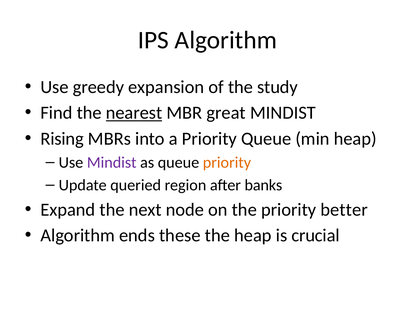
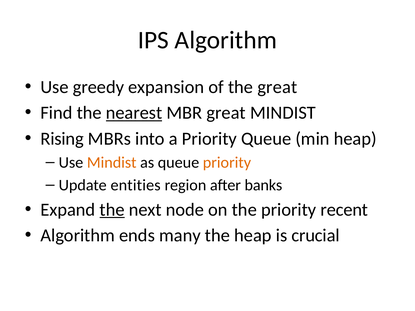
the study: study -> great
Mindist at (112, 163) colour: purple -> orange
queried: queried -> entities
the at (112, 210) underline: none -> present
better: better -> recent
these: these -> many
